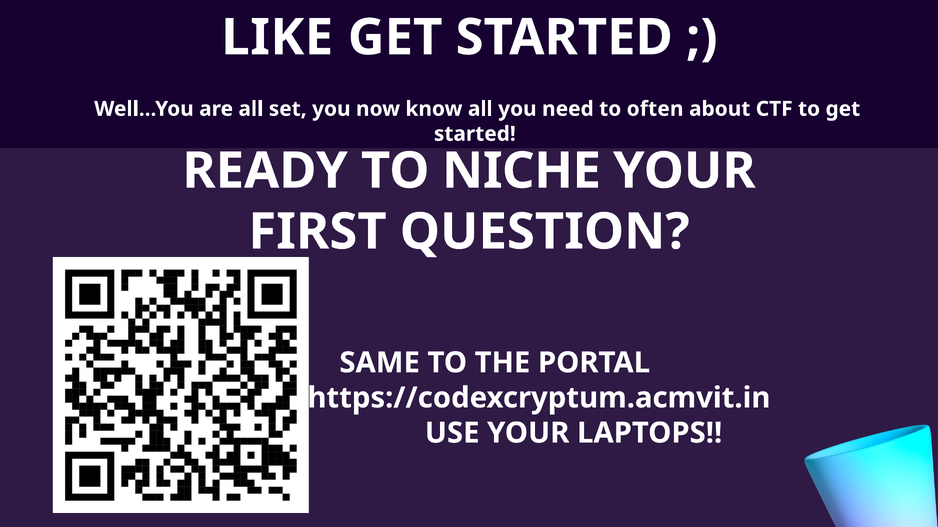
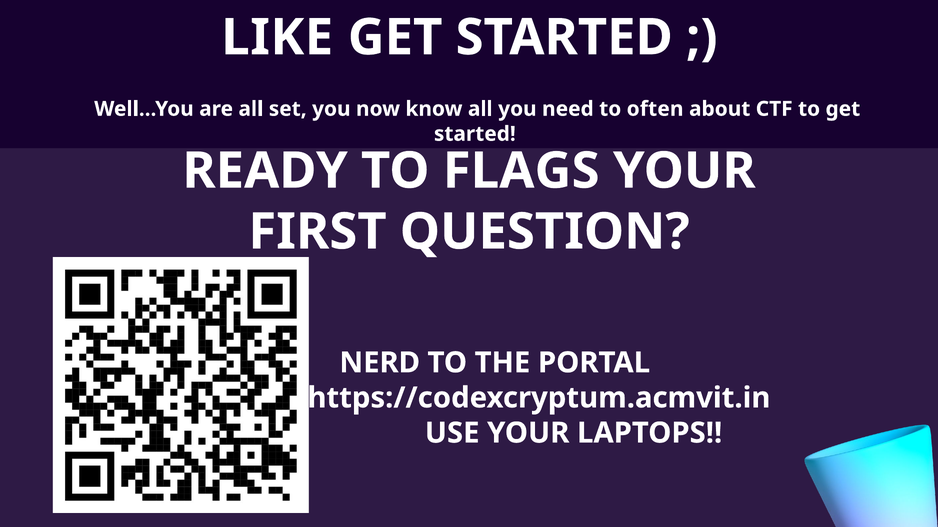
NICHE: NICHE -> FLAGS
SAME: SAME -> NERD
